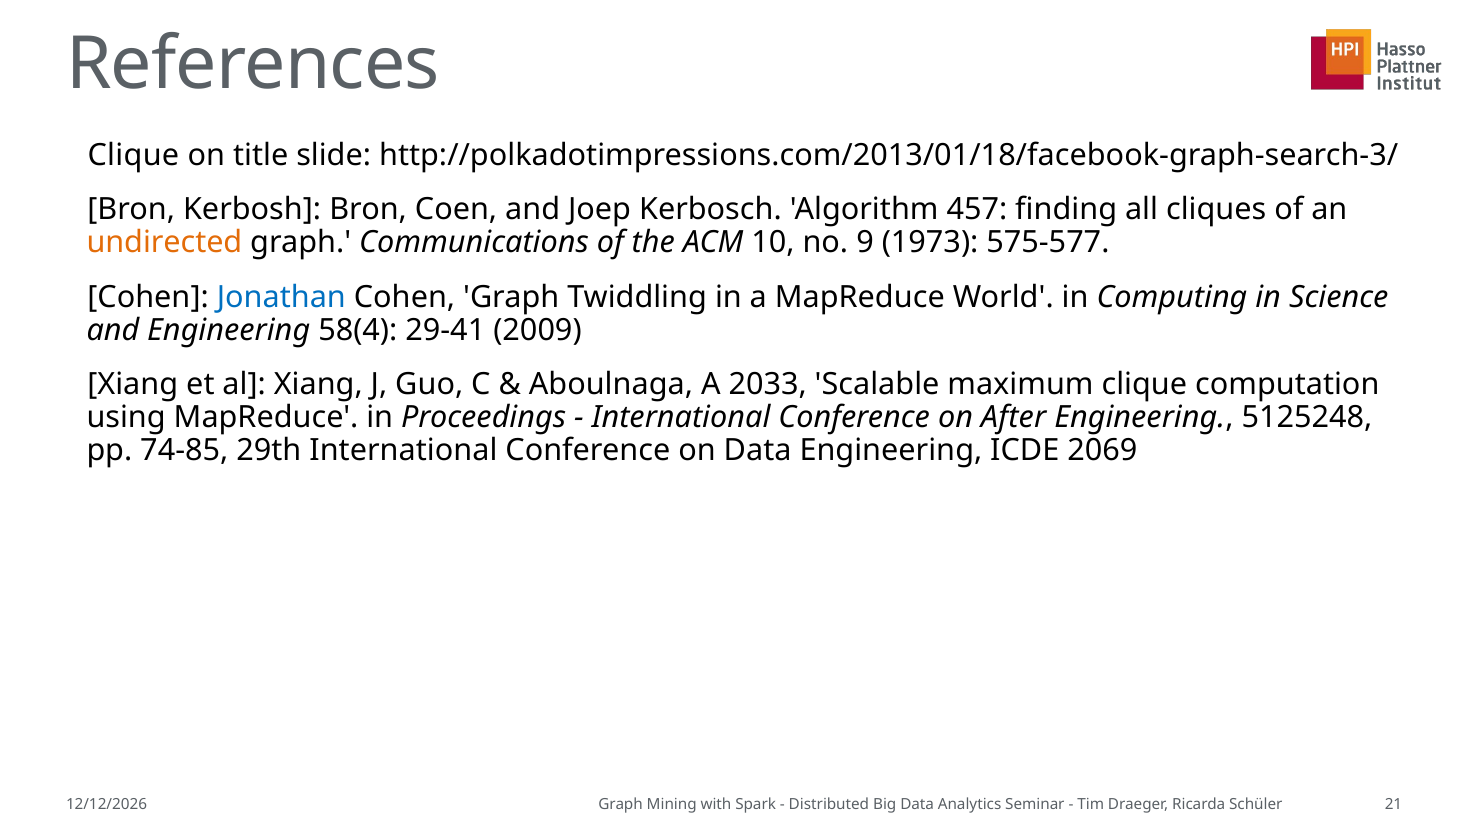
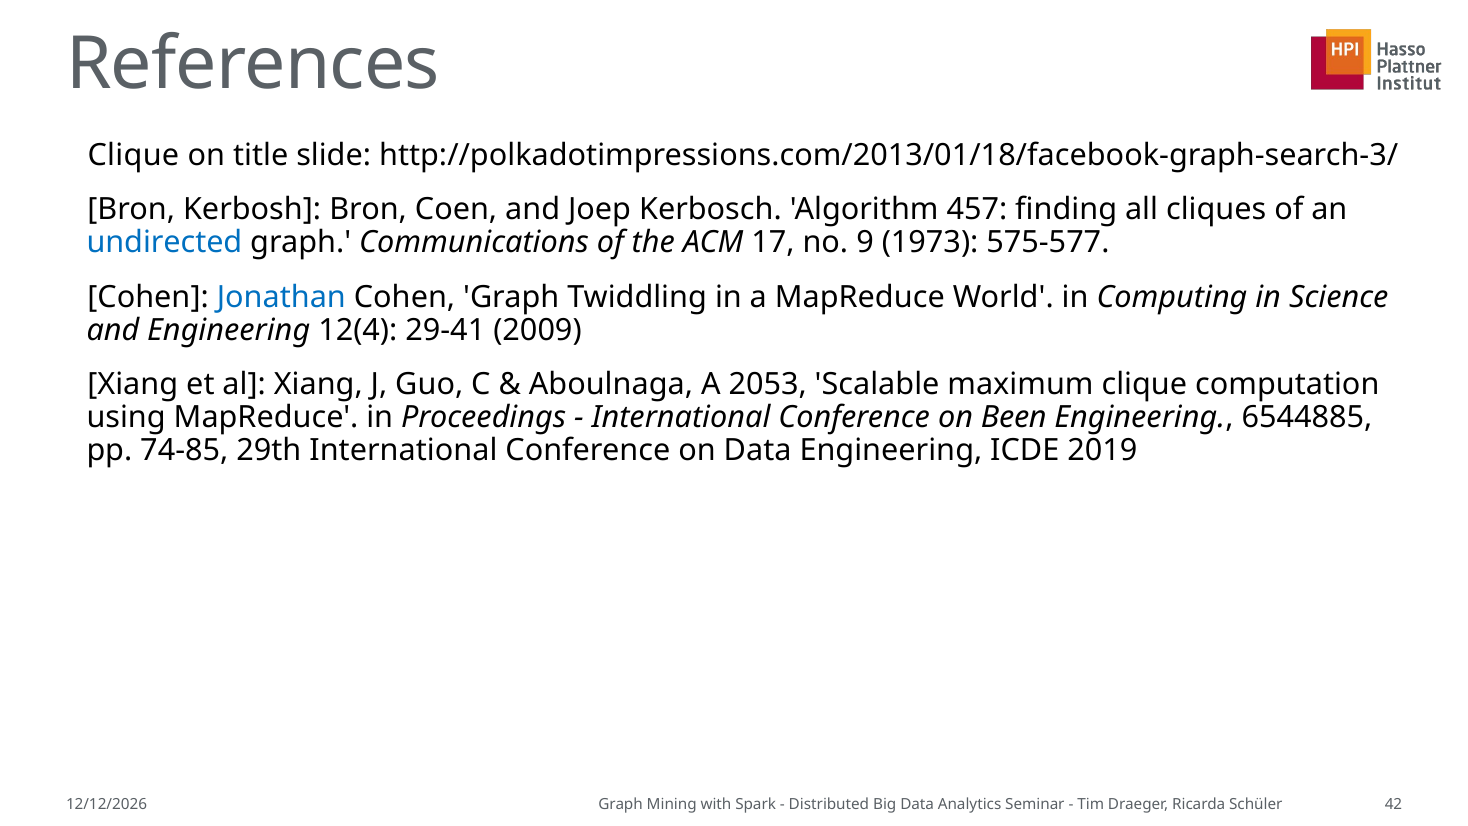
undirected colour: orange -> blue
10: 10 -> 17
58(4: 58(4 -> 12(4
2033: 2033 -> 2053
After: After -> Been
5125248: 5125248 -> 6544885
2069: 2069 -> 2019
21: 21 -> 42
